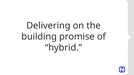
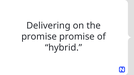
building at (39, 37): building -> promise
